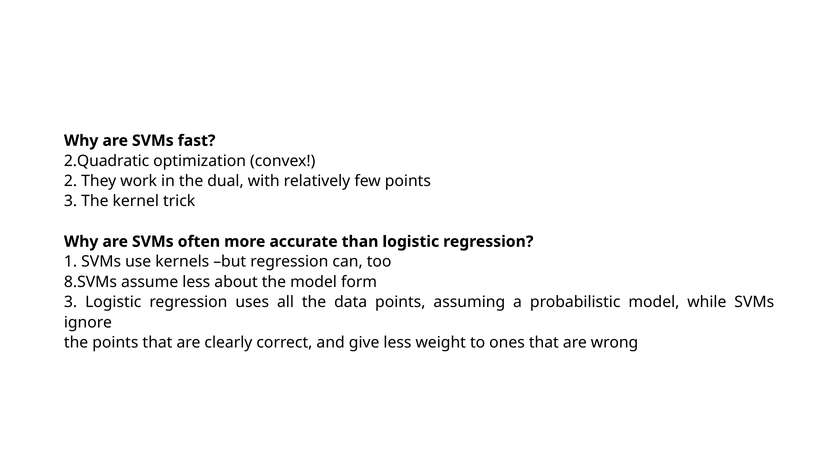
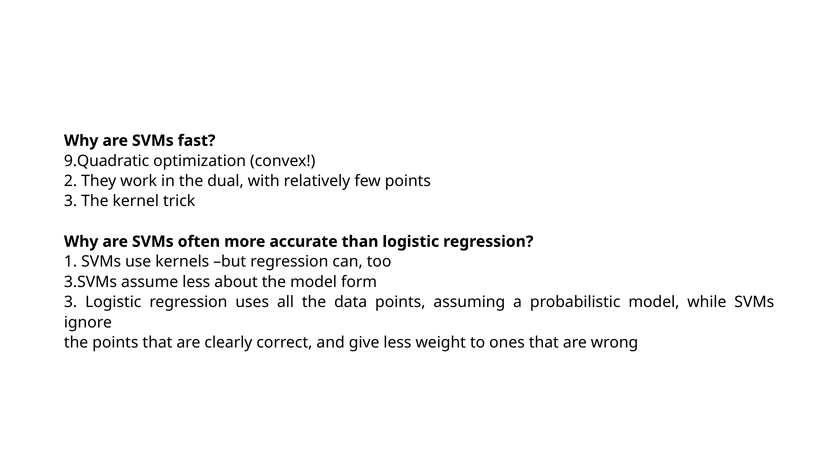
2.Quadratic: 2.Quadratic -> 9.Quadratic
8.SVMs: 8.SVMs -> 3.SVMs
